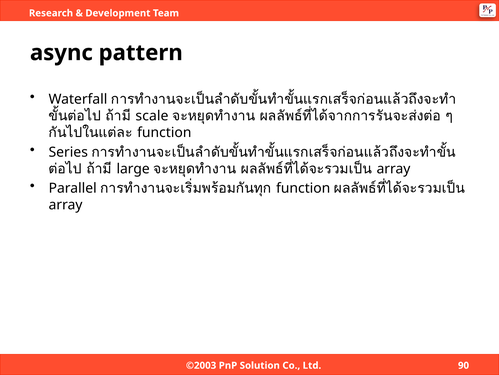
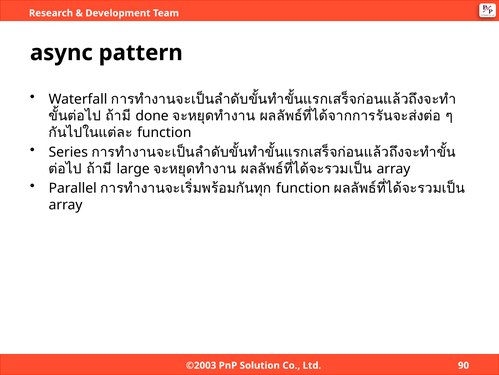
scale: scale -> done
